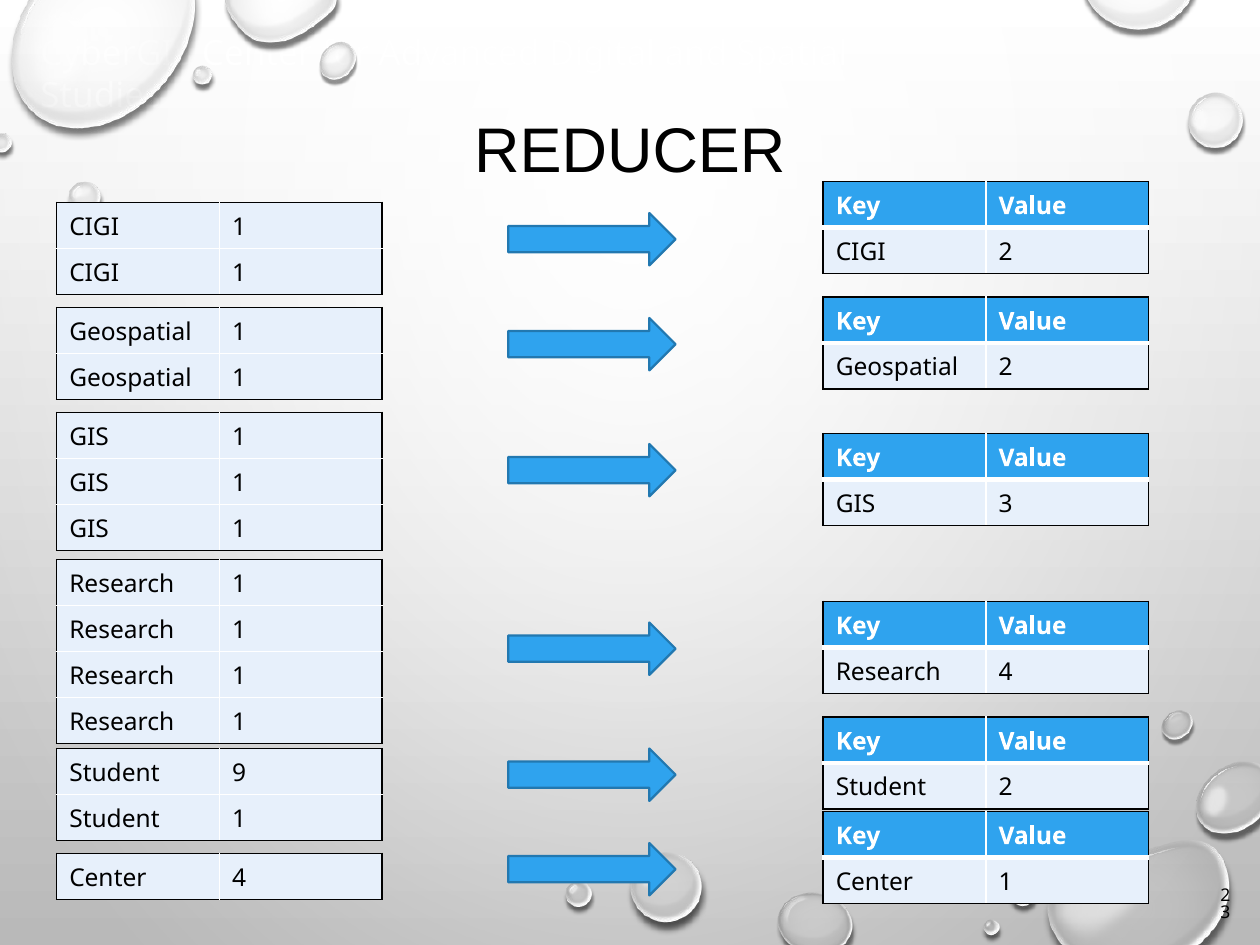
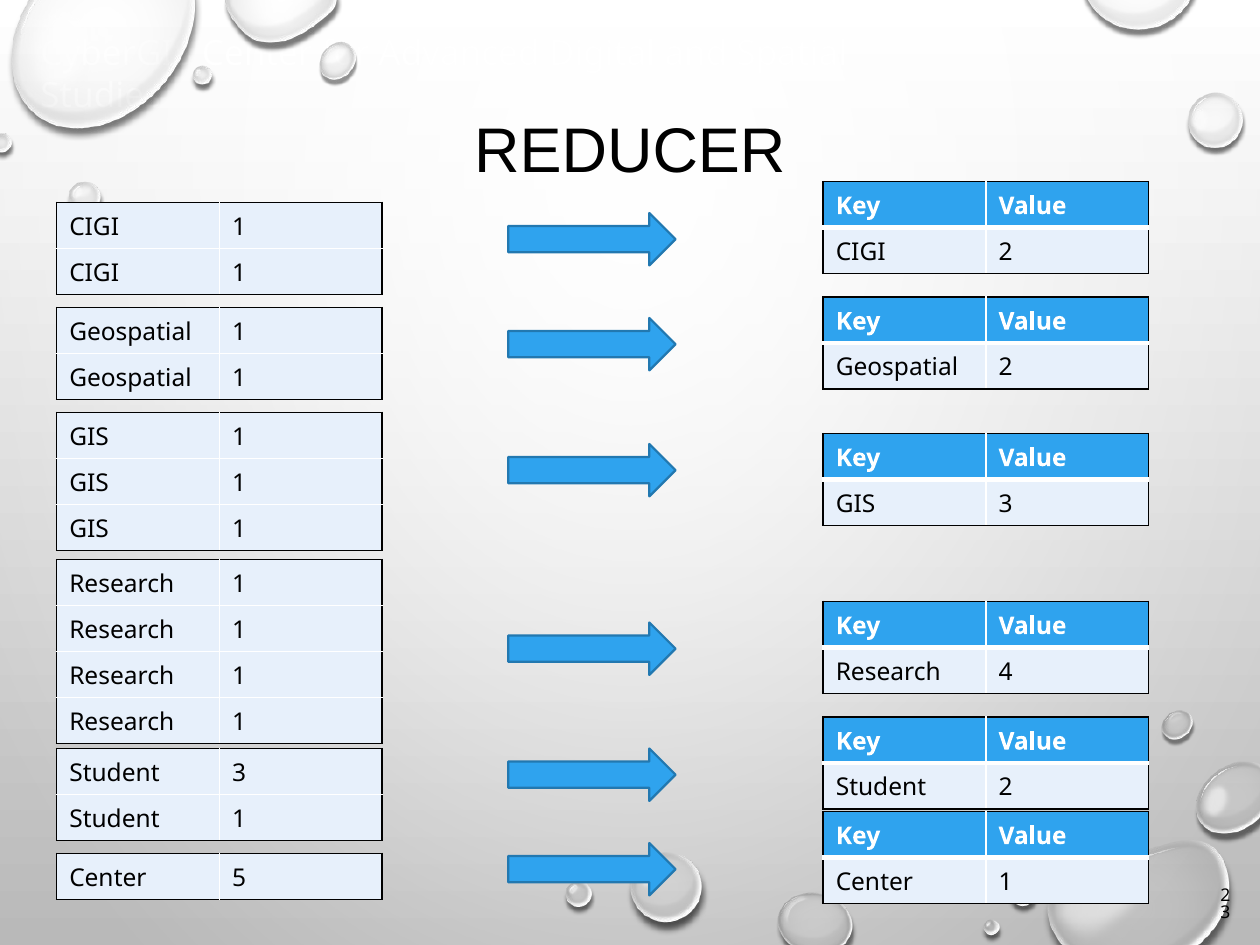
Student 9: 9 -> 3
Center 4: 4 -> 5
